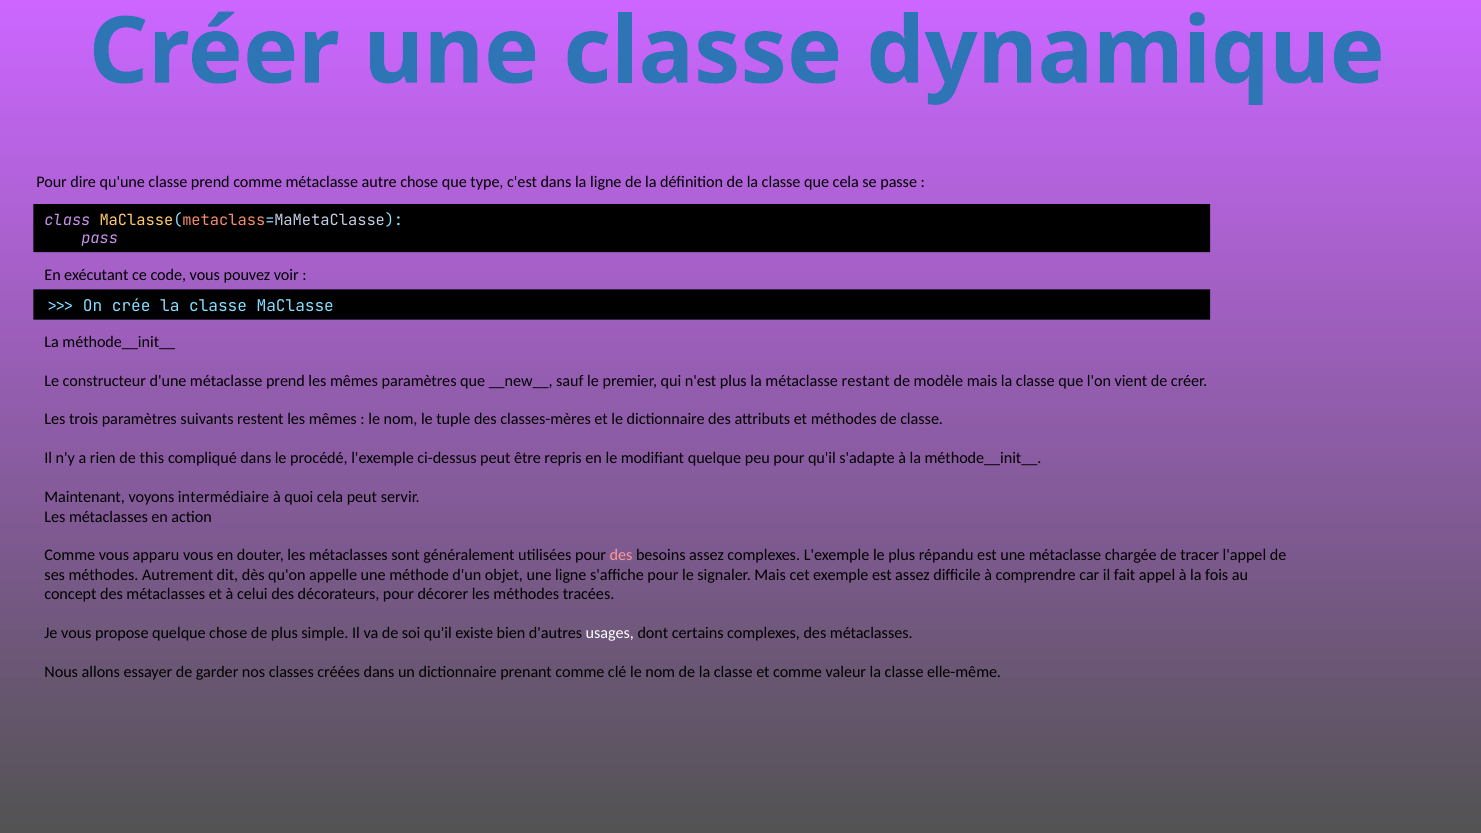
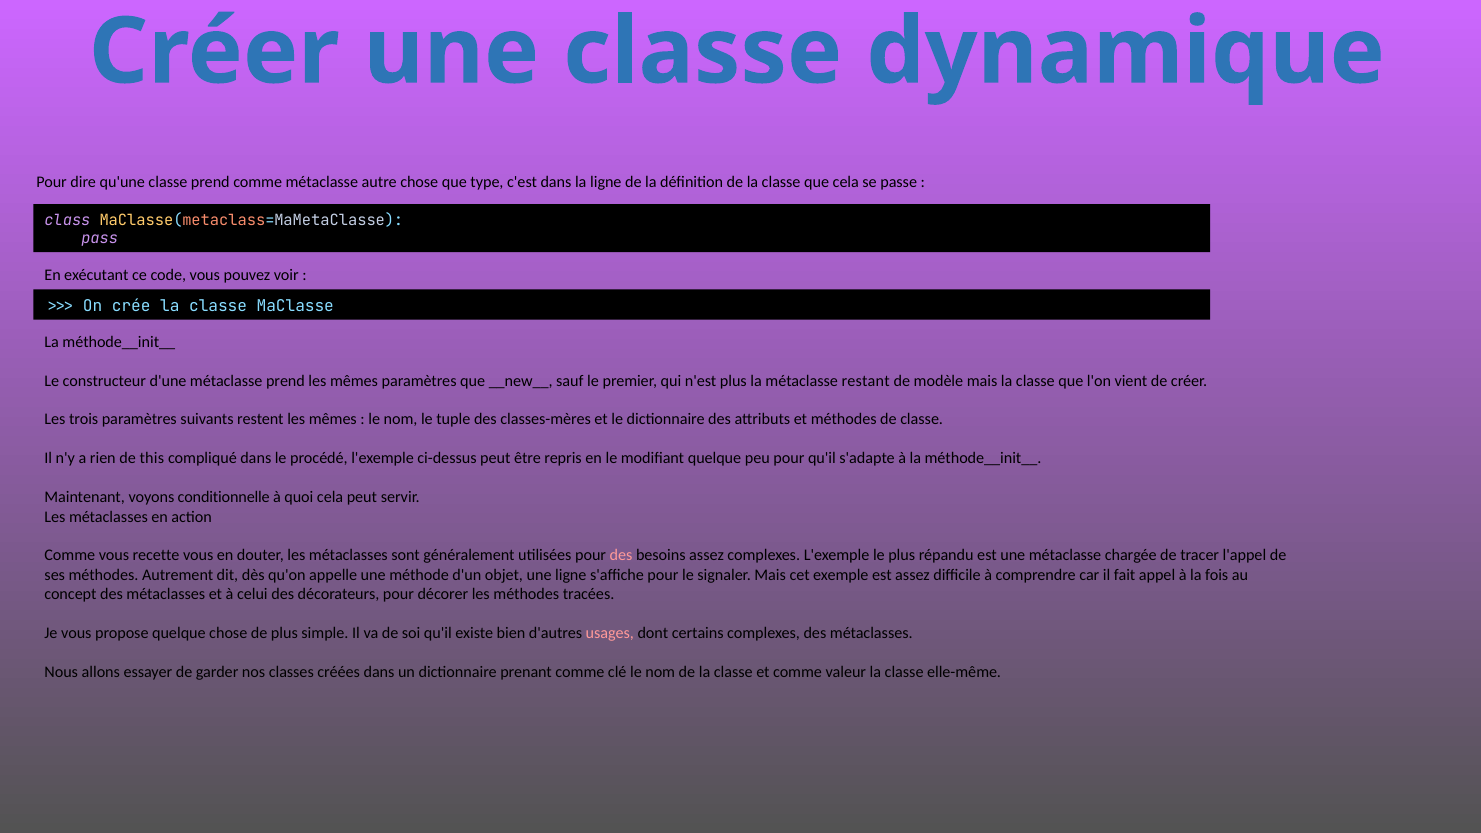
intermédiaire: intermédiaire -> conditionnelle
apparu: apparu -> recette
usages colour: white -> pink
